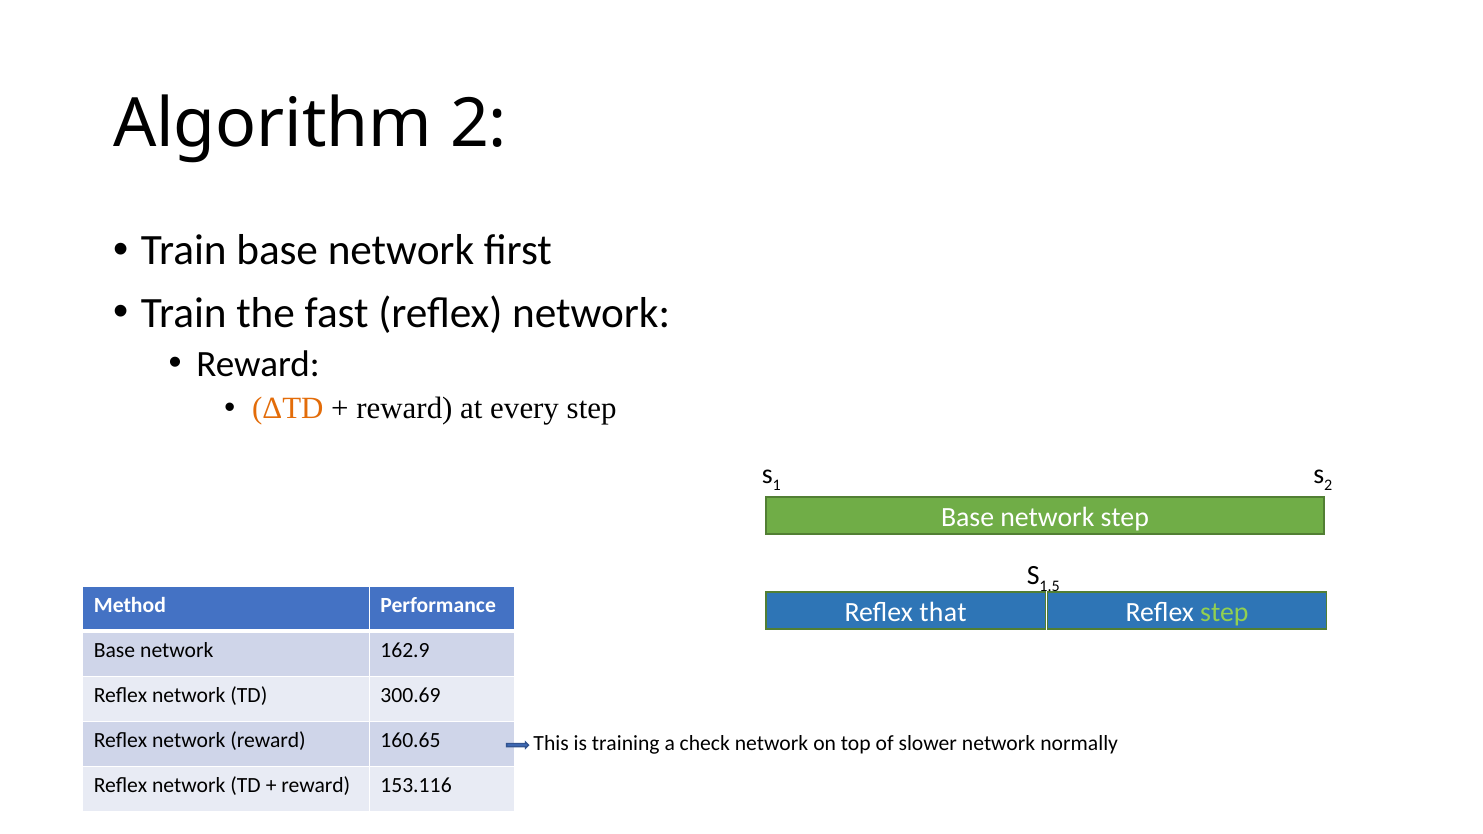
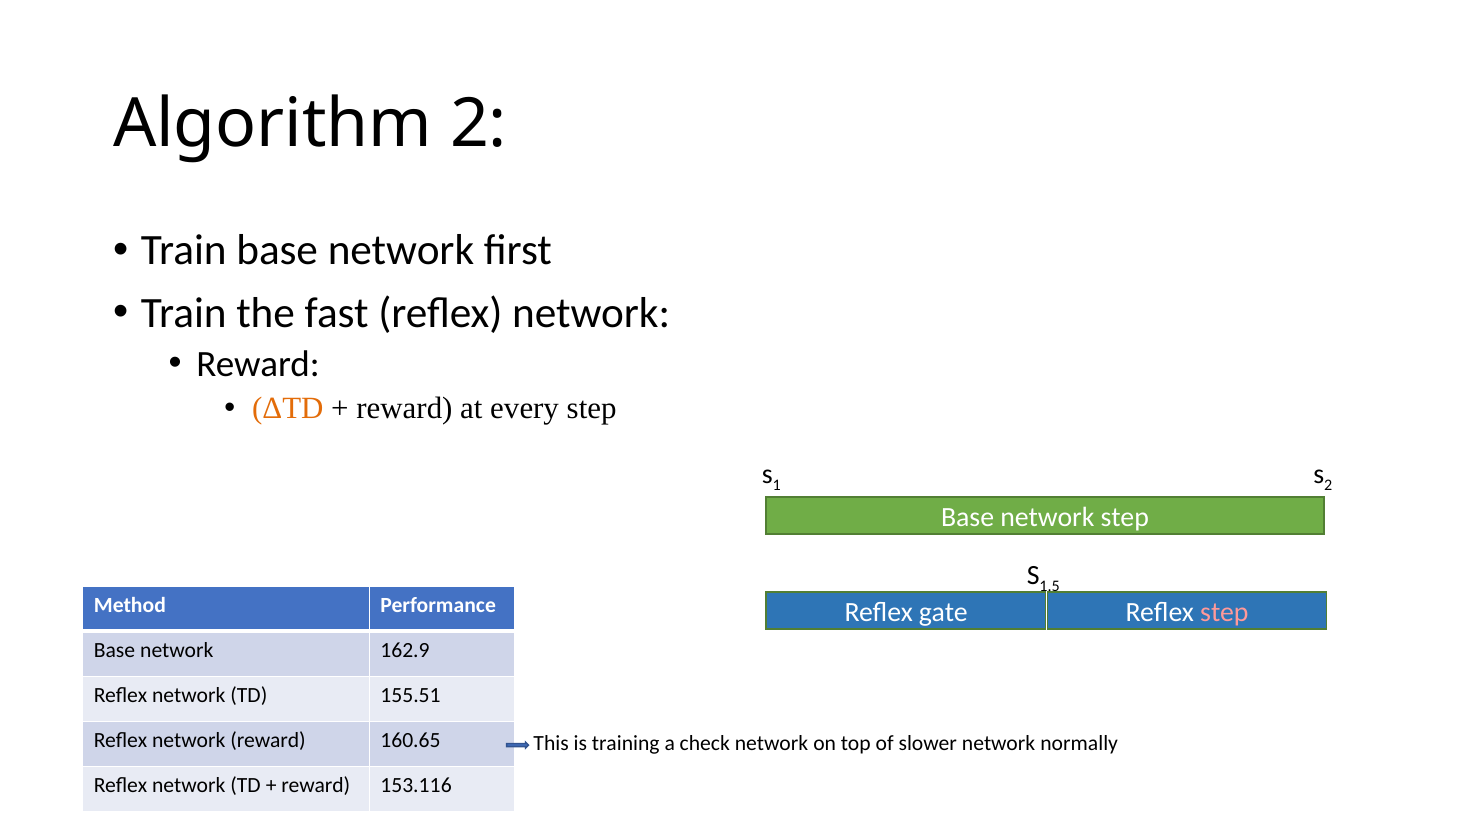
that: that -> gate
step at (1224, 613) colour: light green -> pink
300.69: 300.69 -> 155.51
